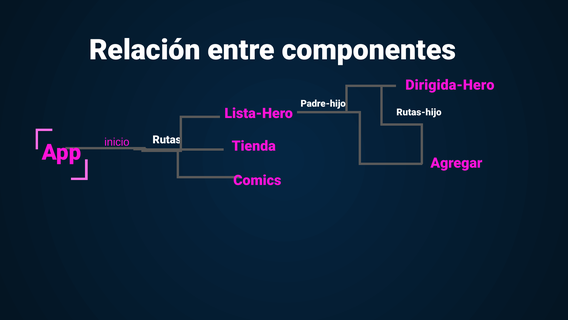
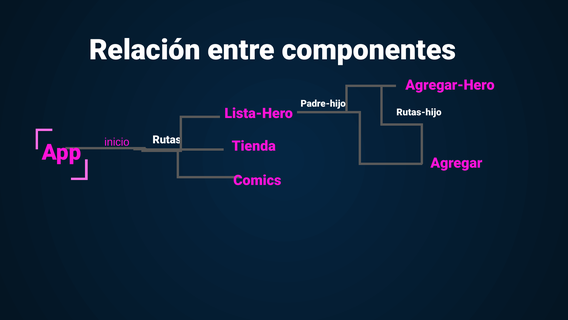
Dirigida-Hero: Dirigida-Hero -> Agregar-Hero
